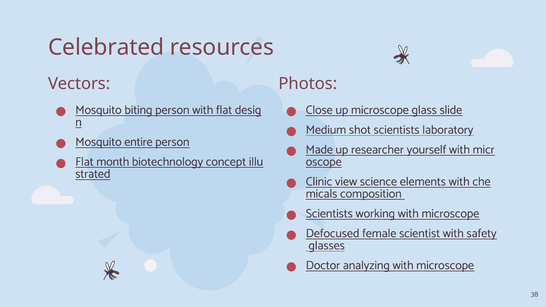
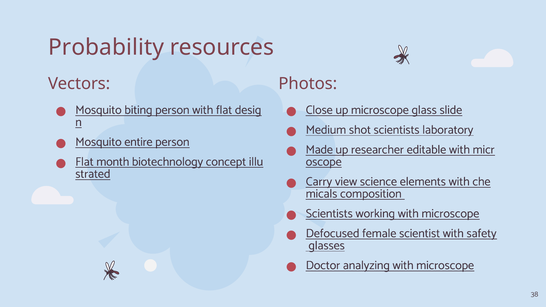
Celebrated: Celebrated -> Probability
yourself: yourself -> editable
Clinic: Clinic -> Carry
